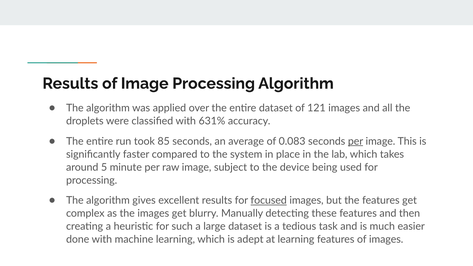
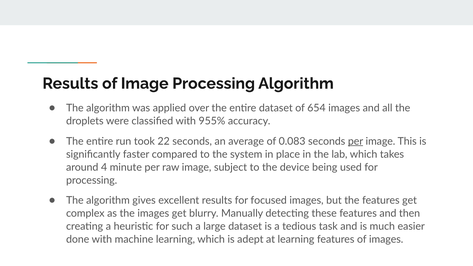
121: 121 -> 654
631%: 631% -> 955%
85: 85 -> 22
5: 5 -> 4
focused underline: present -> none
